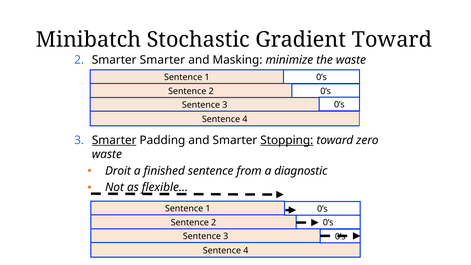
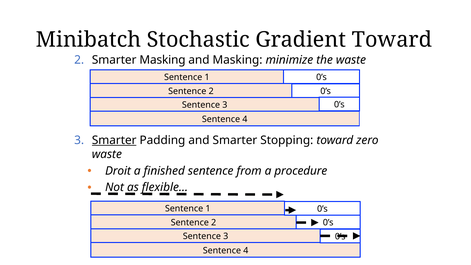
Smarter Smarter: Smarter -> Masking
Stopping underline: present -> none
diagnostic: diagnostic -> procedure
